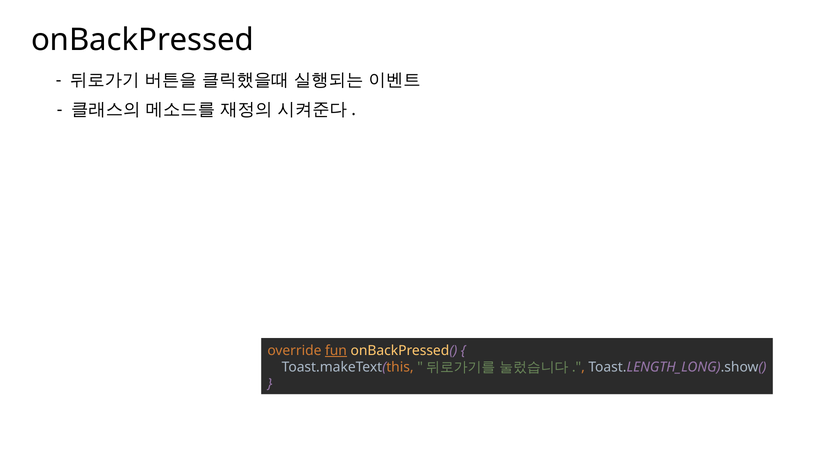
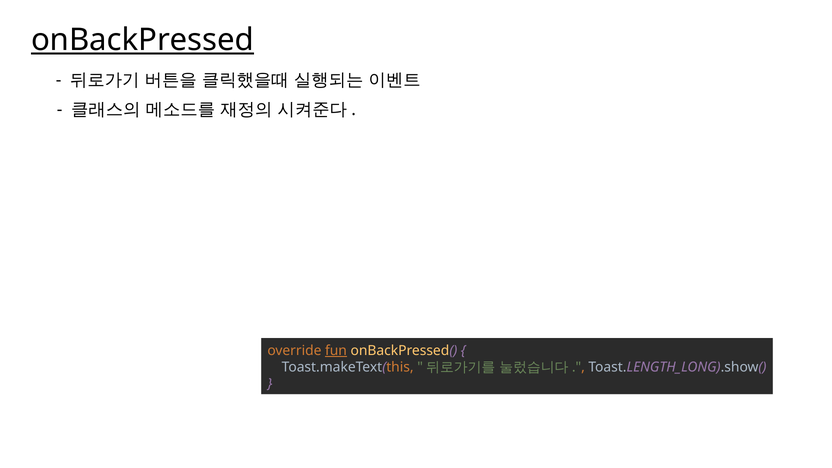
onBackPressed underline: none -> present
